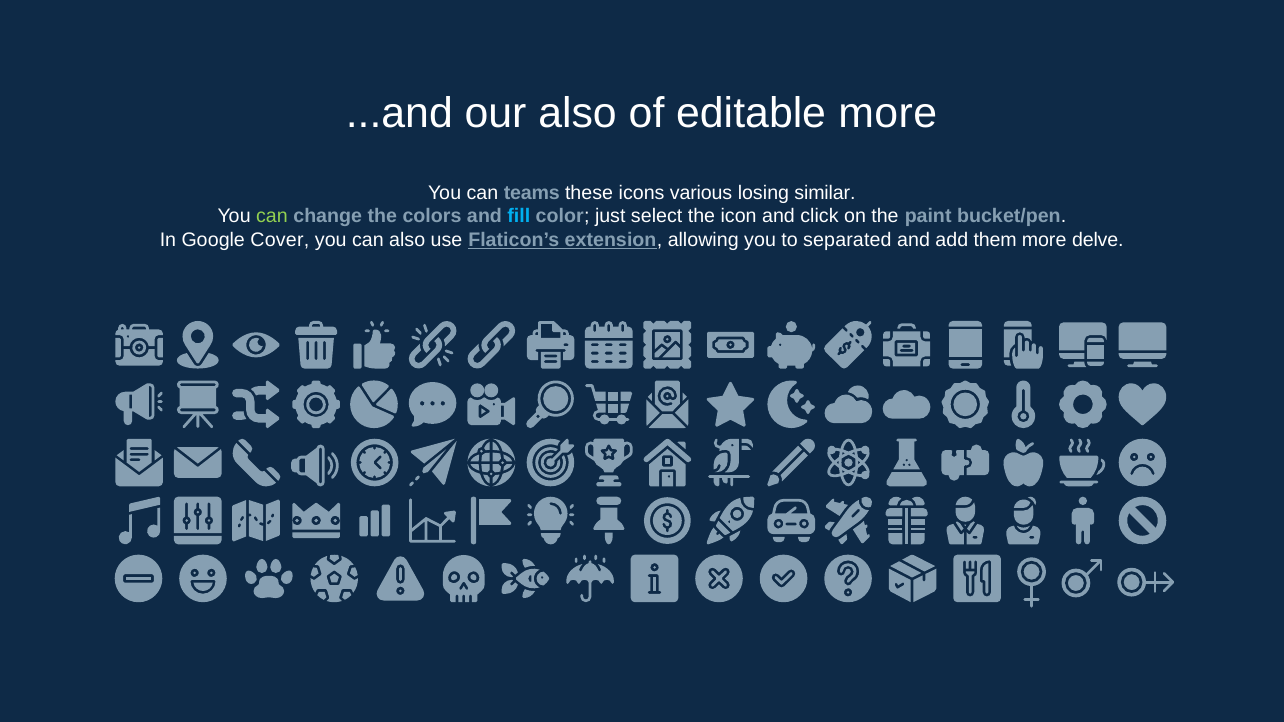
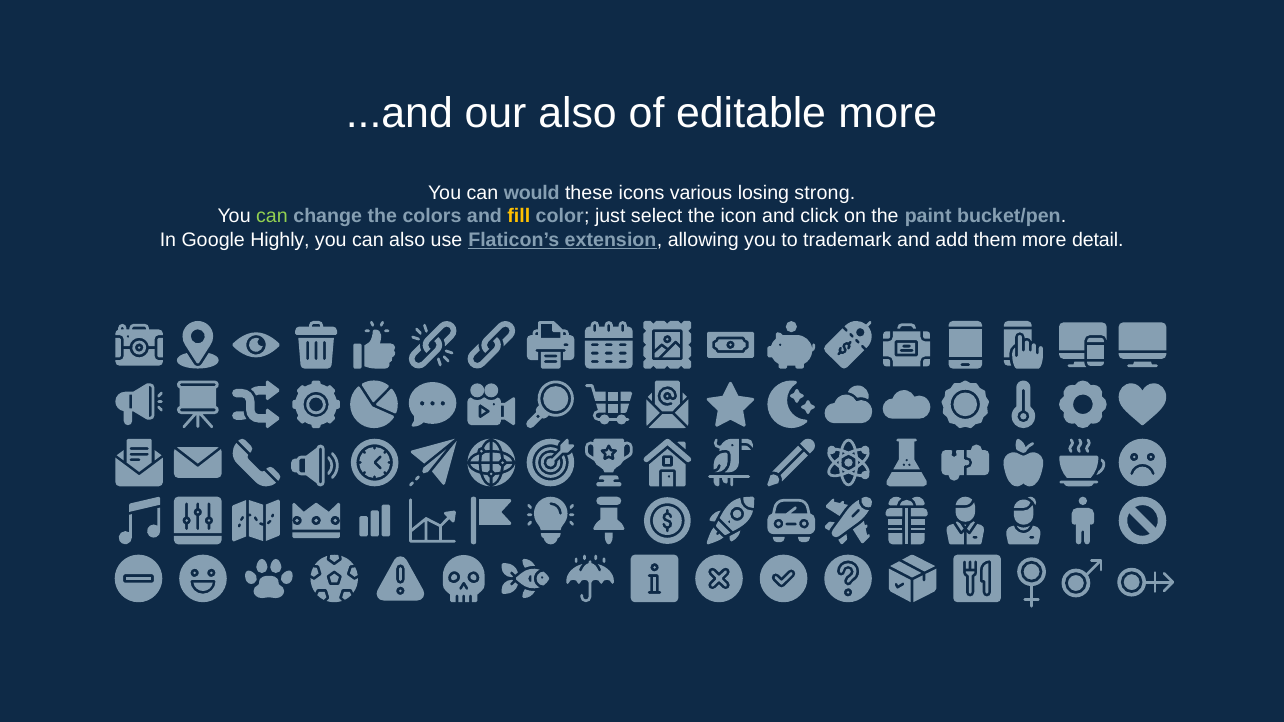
teams: teams -> would
similar: similar -> strong
fill colour: light blue -> yellow
Cover: Cover -> Highly
separated: separated -> trademark
delve: delve -> detail
